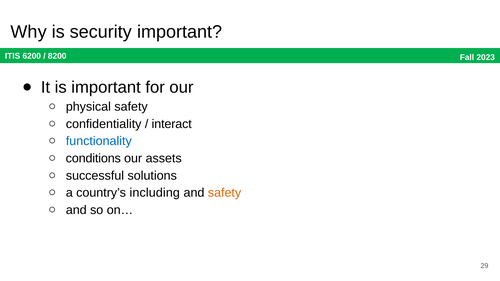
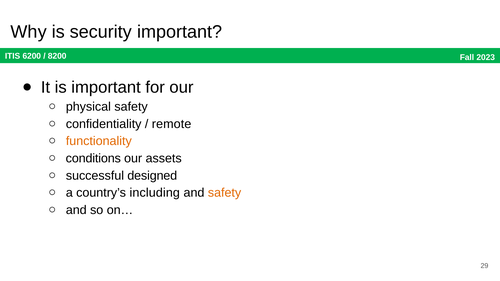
interact: interact -> remote
functionality colour: blue -> orange
solutions: solutions -> designed
